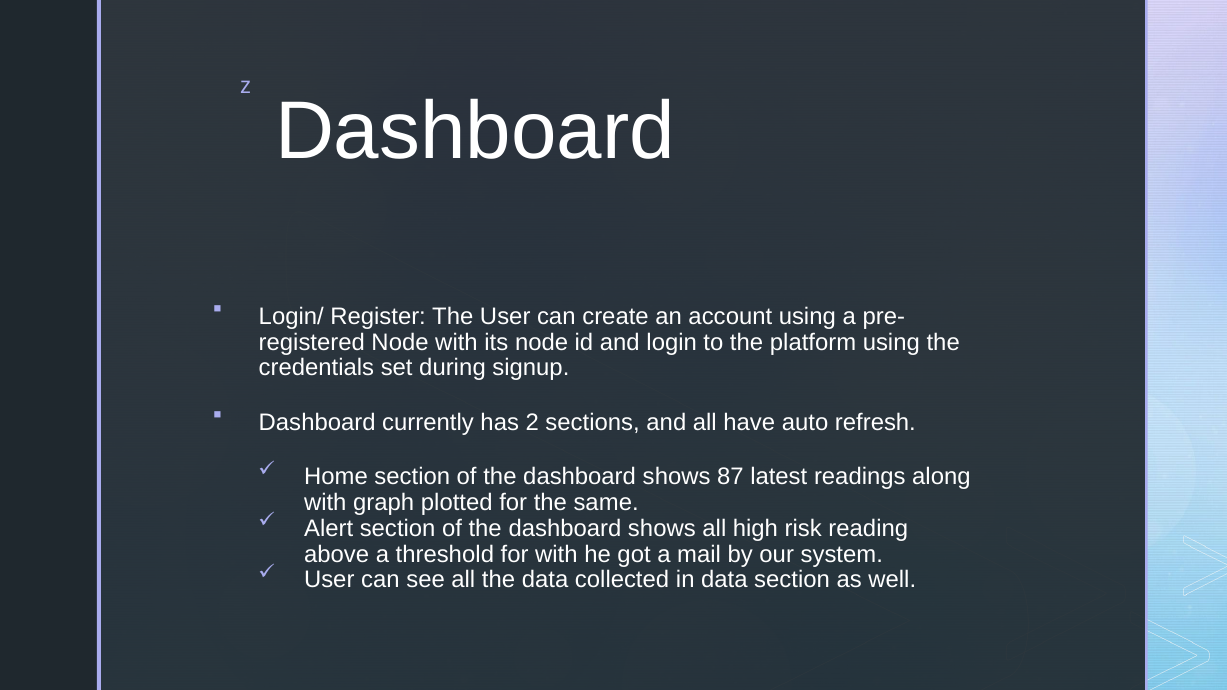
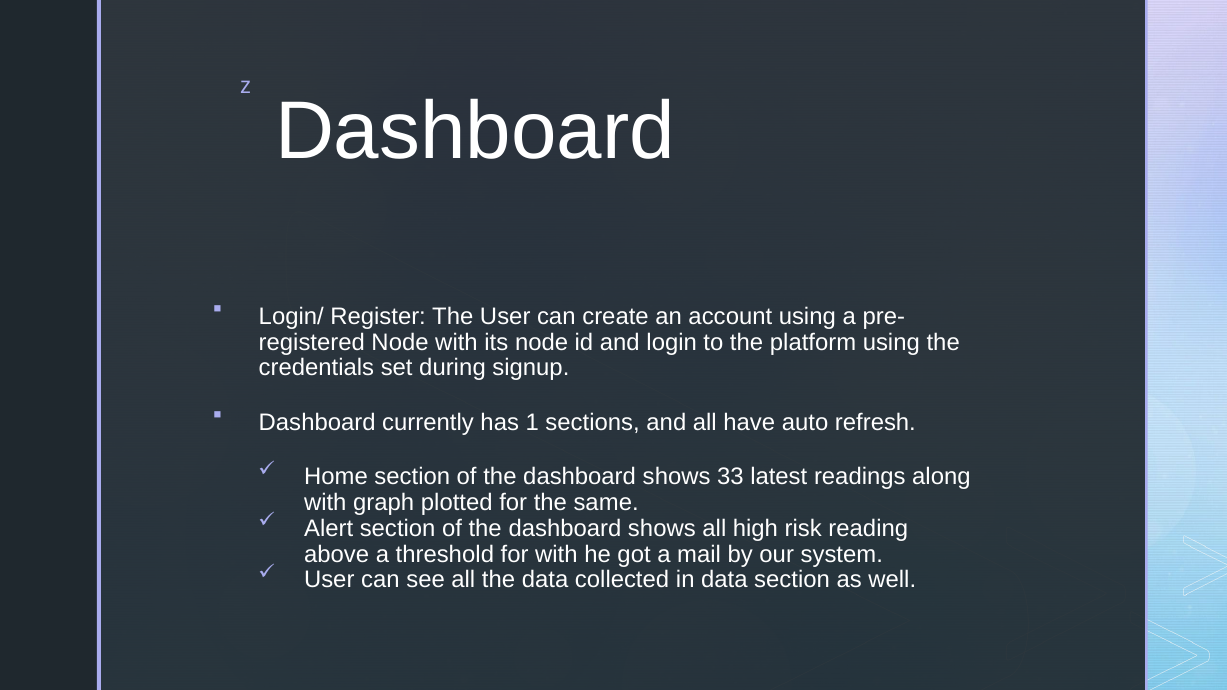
2: 2 -> 1
87: 87 -> 33
